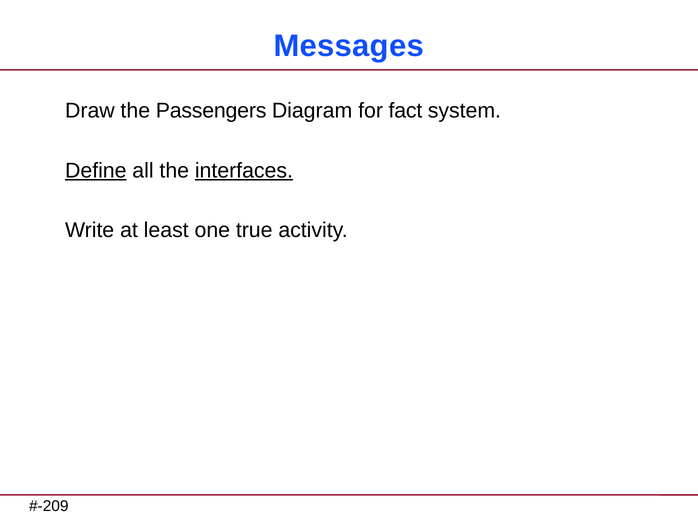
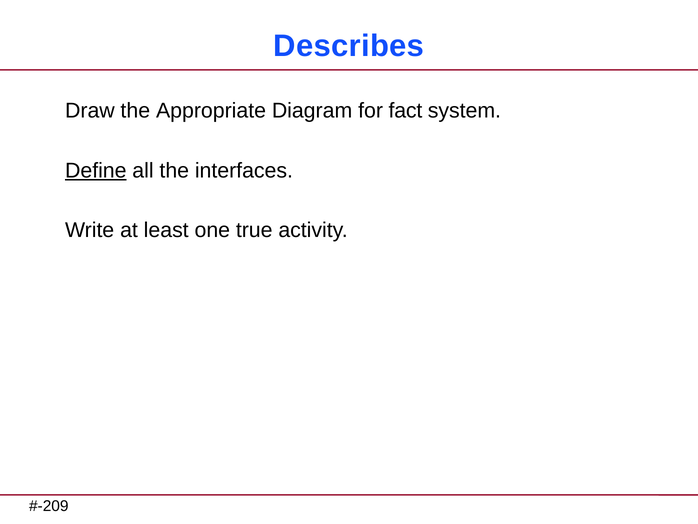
Messages: Messages -> Describes
Passengers: Passengers -> Appropriate
interfaces underline: present -> none
